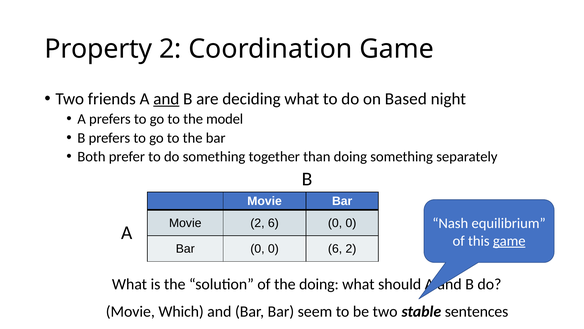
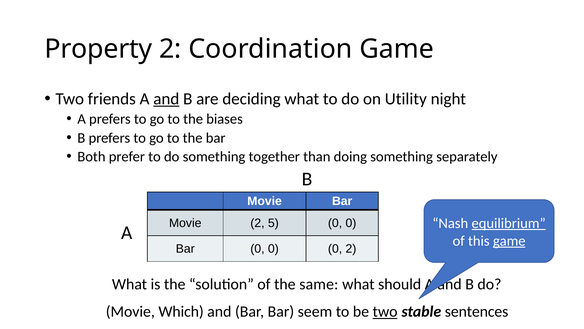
Based: Based -> Utility
model: model -> biases
2 6: 6 -> 5
equilibrium underline: none -> present
0 0 6: 6 -> 0
the doing: doing -> same
two at (385, 311) underline: none -> present
